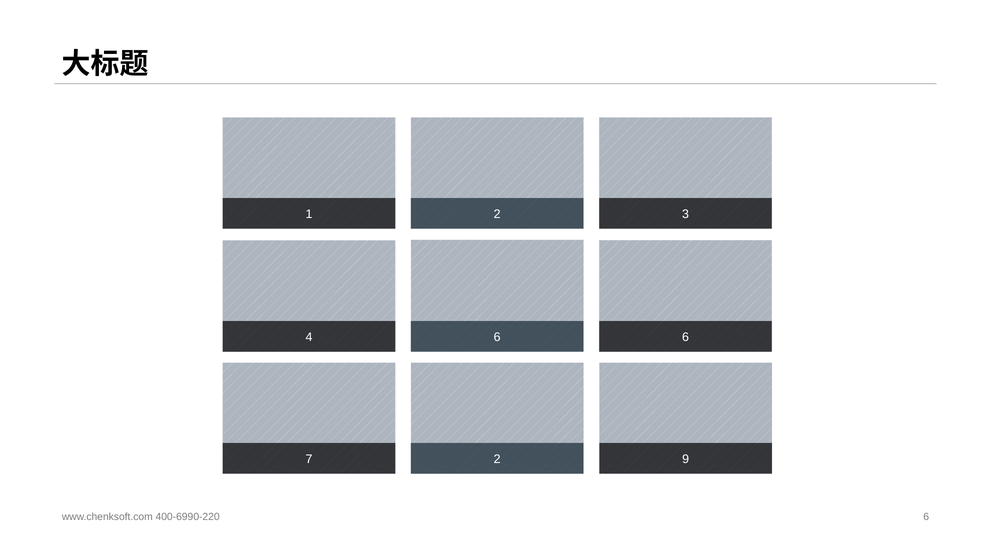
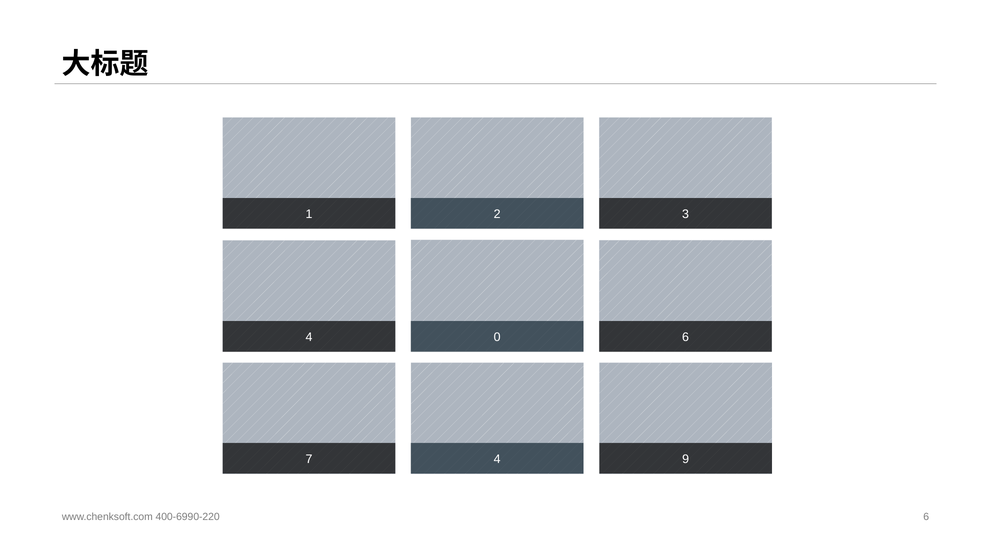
4 6: 6 -> 0
7 2: 2 -> 4
